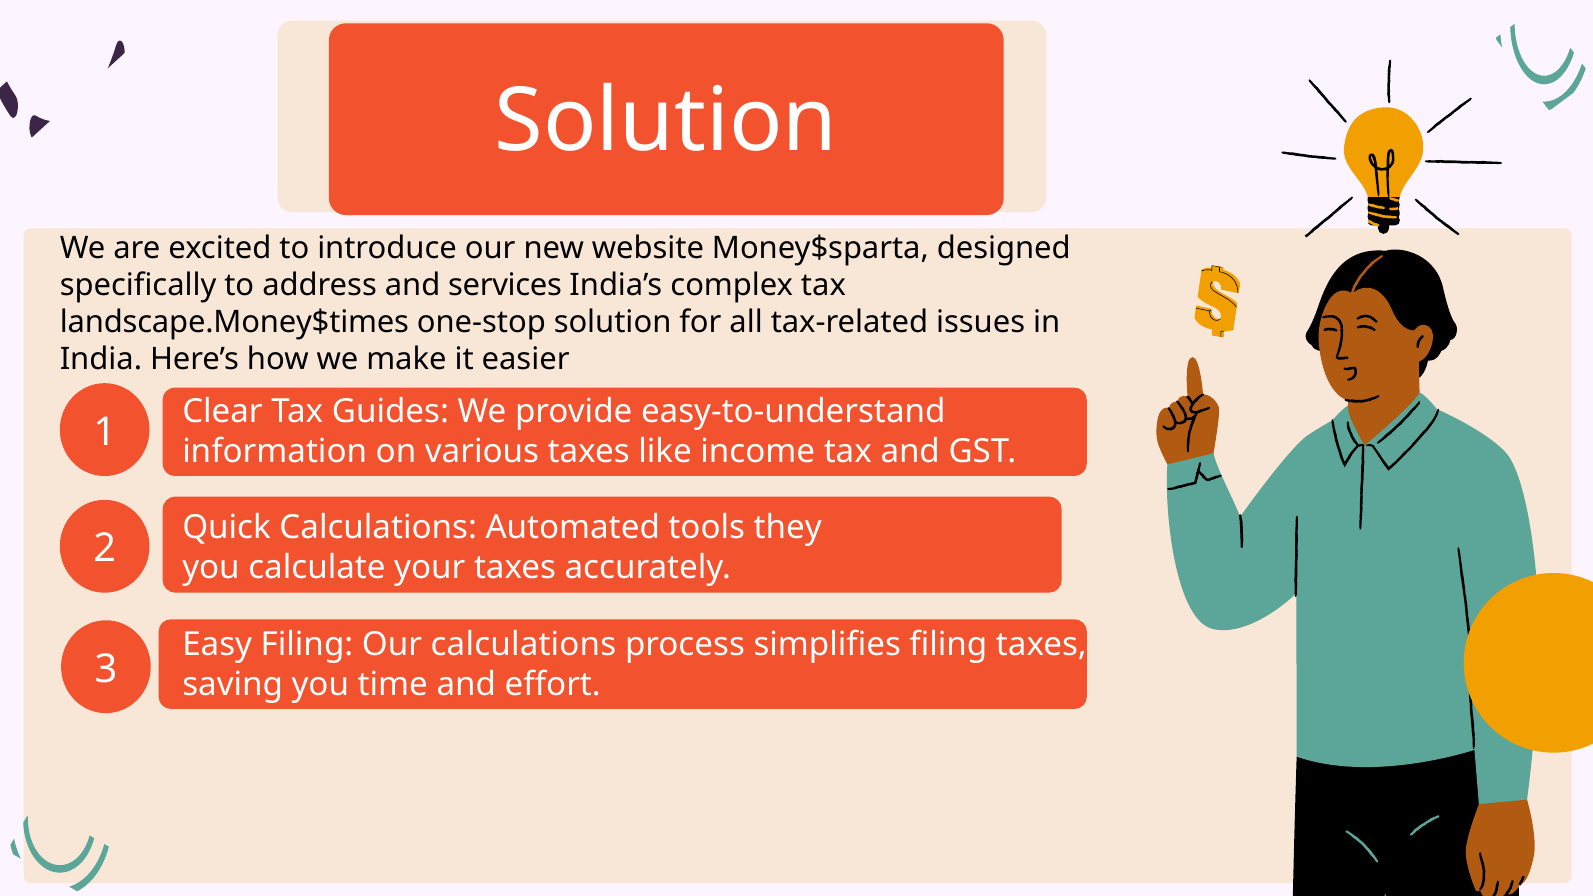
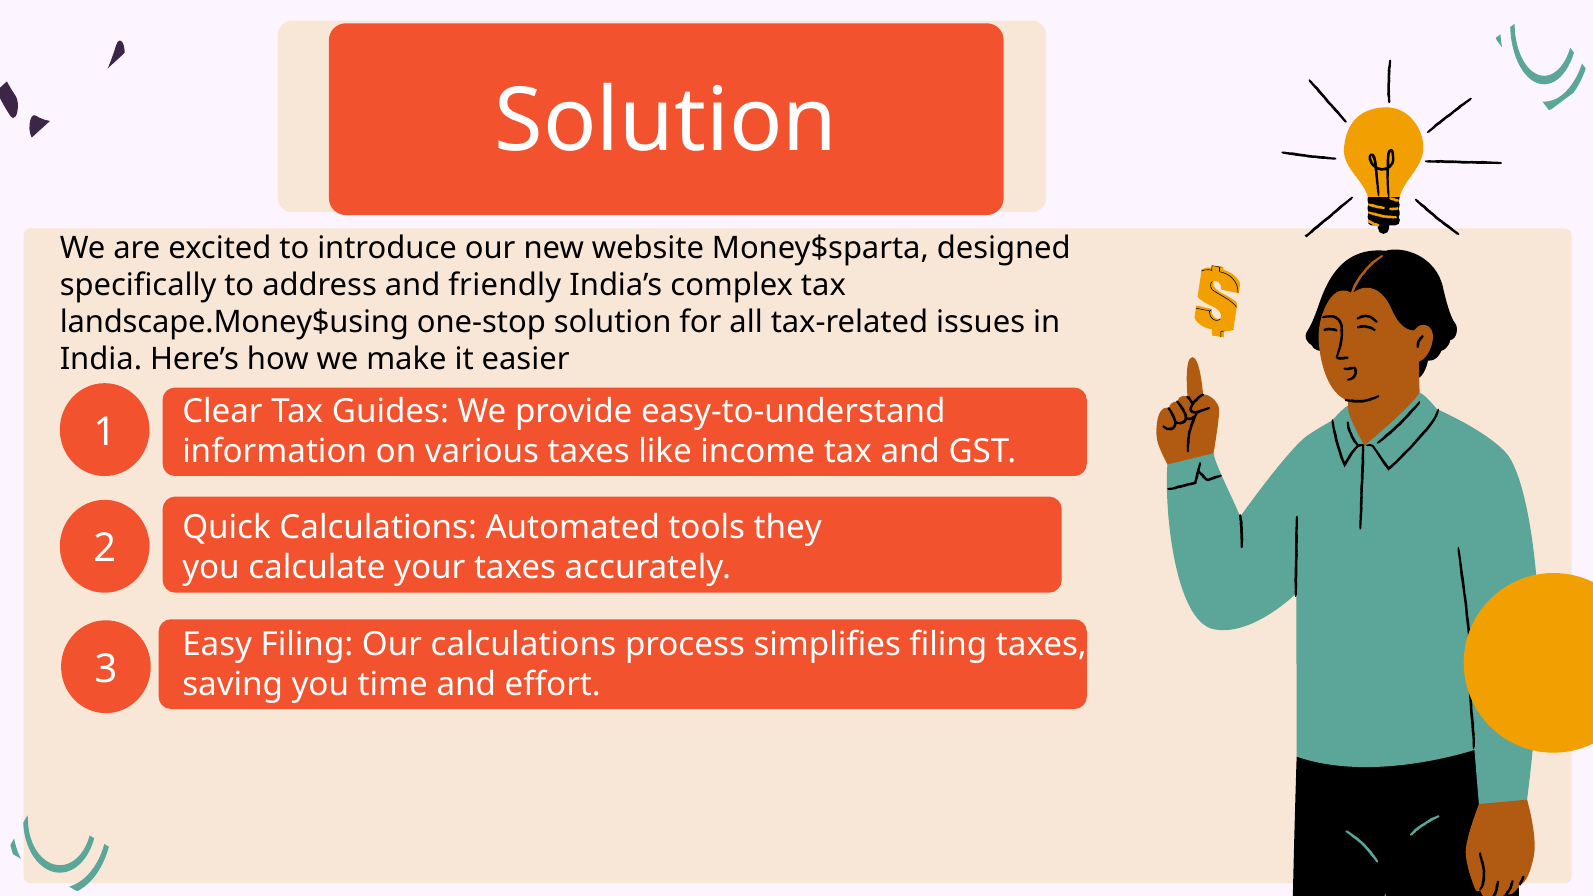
services: services -> friendly
landscape.Money$times: landscape.Money$times -> landscape.Money$using
